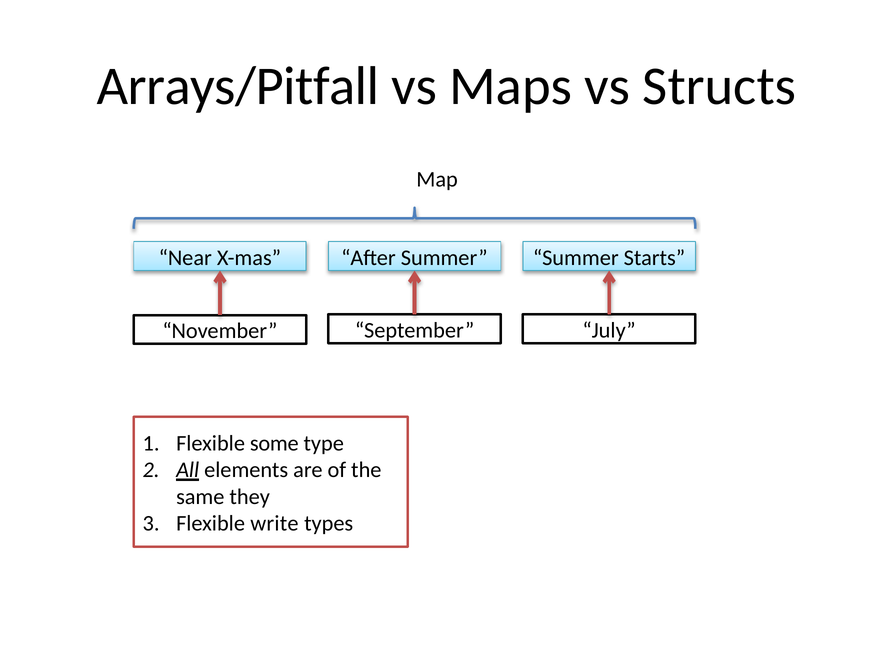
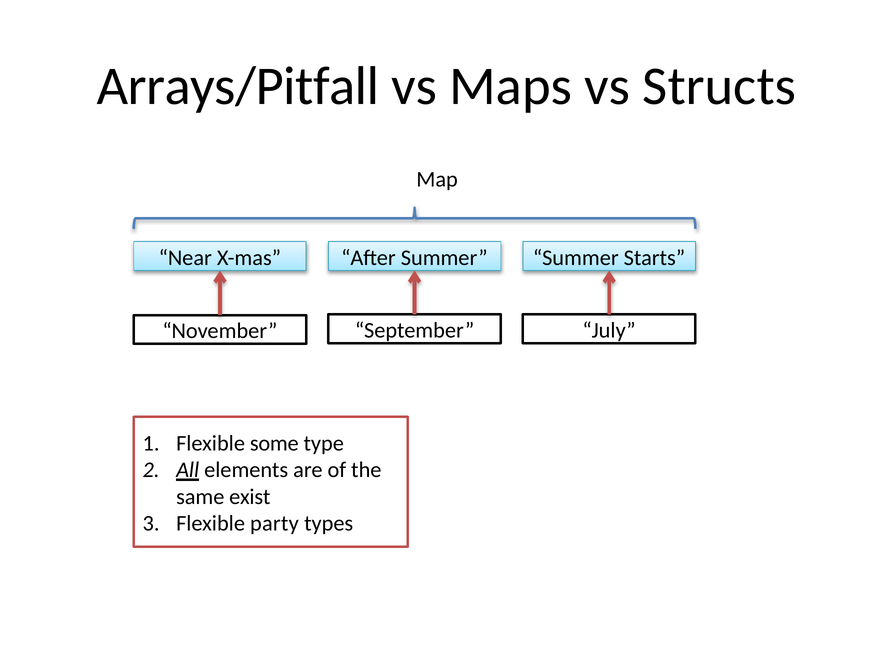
they: they -> exist
write: write -> party
